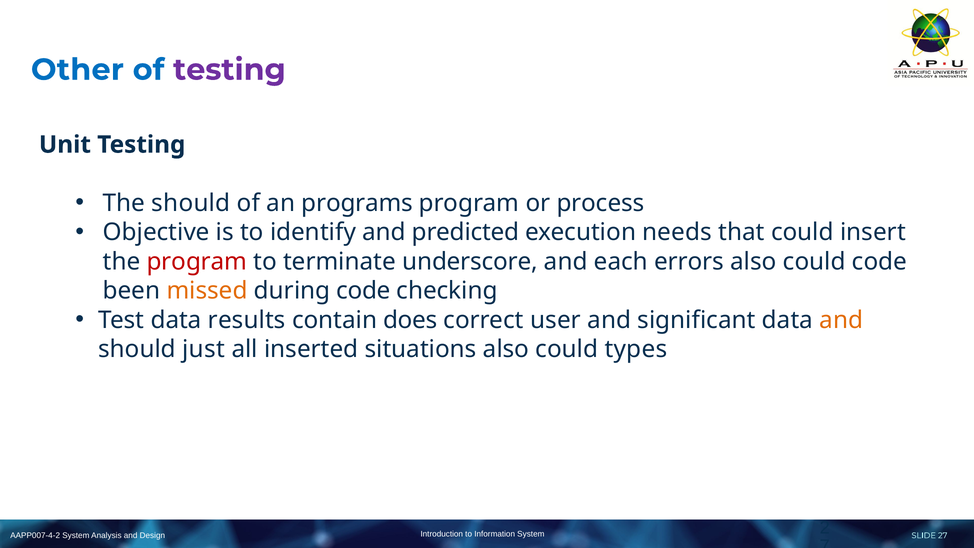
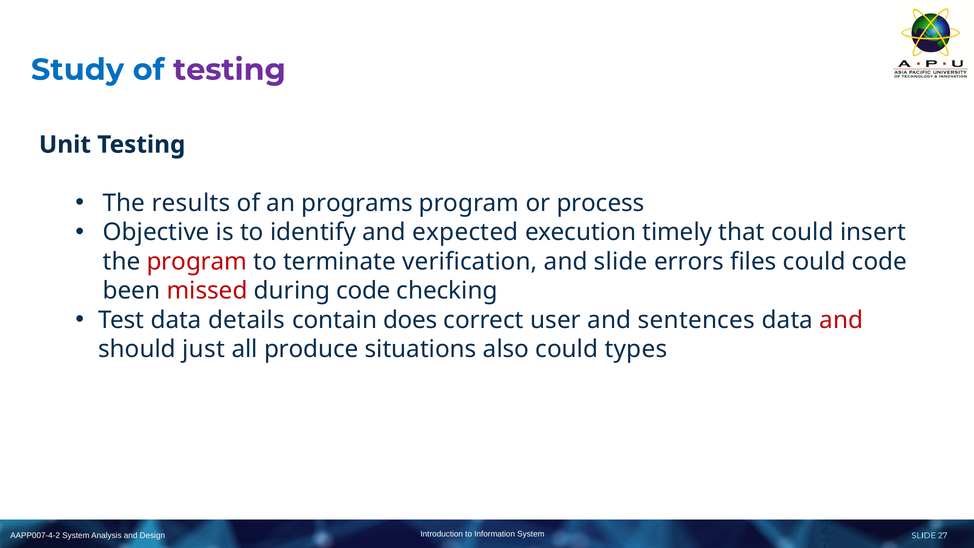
Other: Other -> Study
The should: should -> results
predicted: predicted -> expected
needs: needs -> timely
underscore: underscore -> verification
and each: each -> slide
errors also: also -> files
missed colour: orange -> red
results: results -> details
significant: significant -> sentences
and at (841, 320) colour: orange -> red
inserted: inserted -> produce
